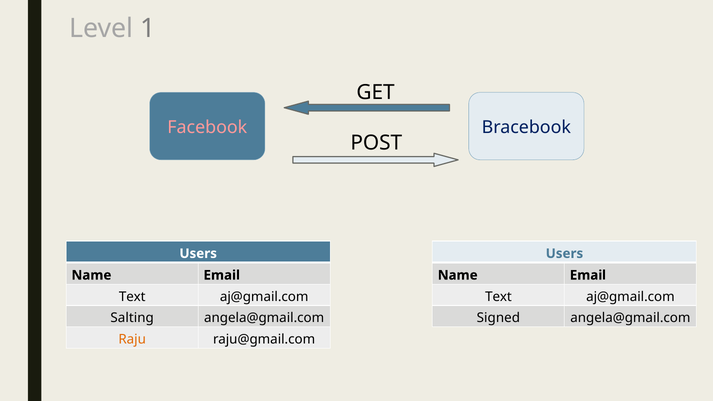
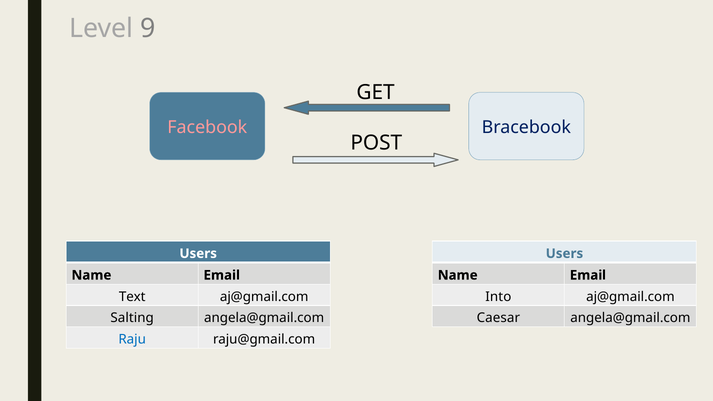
1: 1 -> 9
Text at (498, 297): Text -> Into
Signed: Signed -> Caesar
Raju colour: orange -> blue
